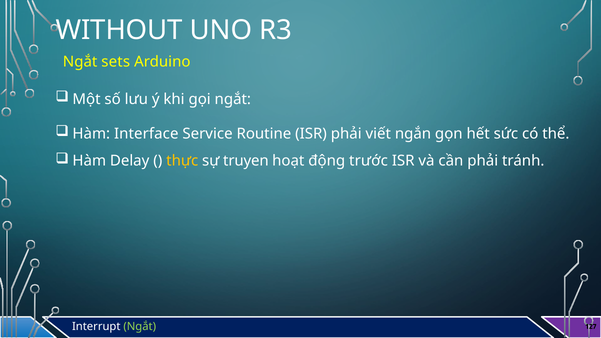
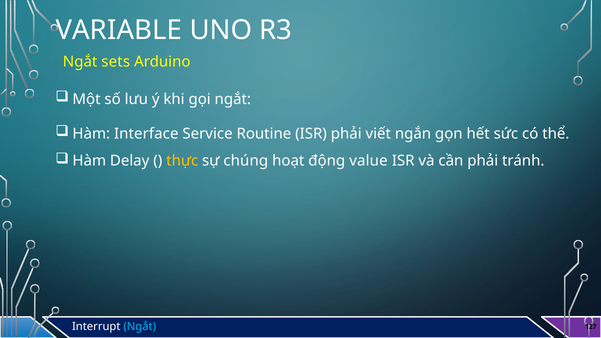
WITHOUT: WITHOUT -> VARIABLE
truyen: truyen -> chúng
trước: trước -> value
Ngắt at (140, 327) colour: light green -> light blue
